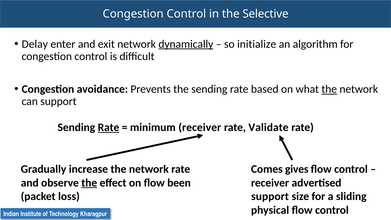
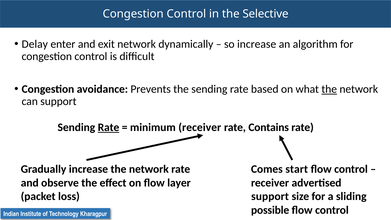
dynamically underline: present -> none
so initialize: initialize -> increase
Validate: Validate -> Contains
gives: gives -> start
the at (89, 183) underline: present -> none
been: been -> layer
physical: physical -> possible
